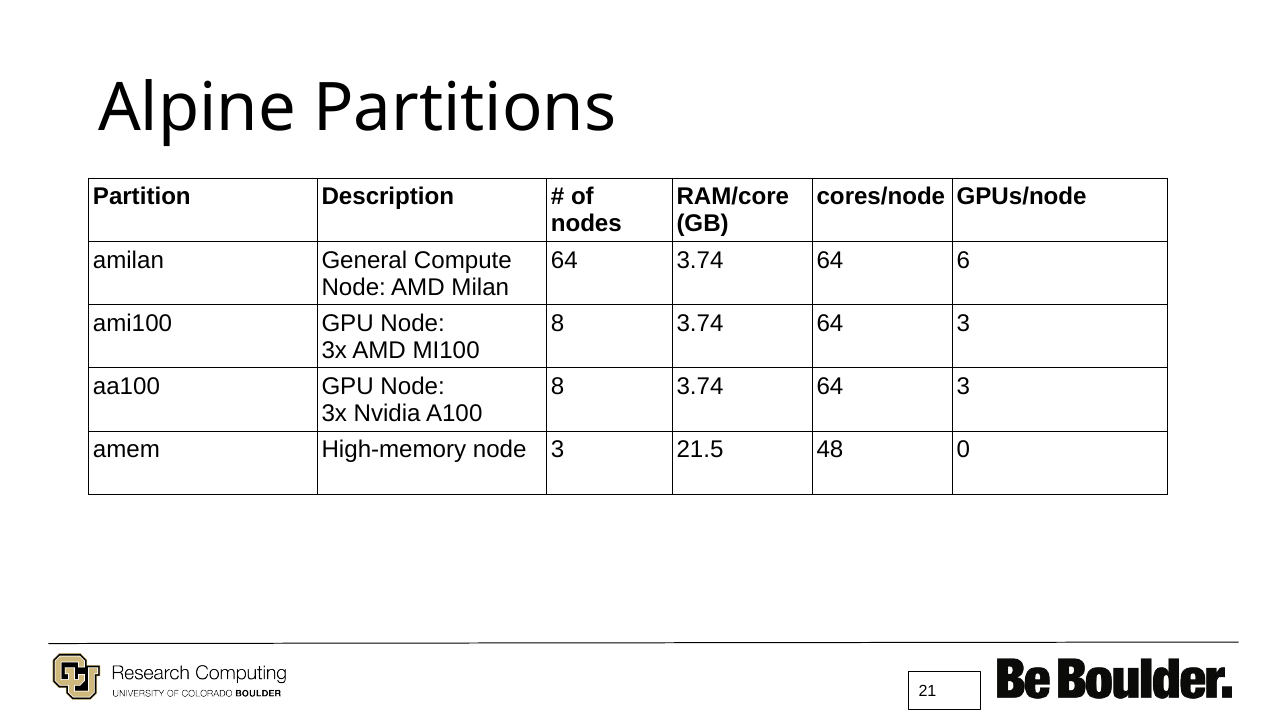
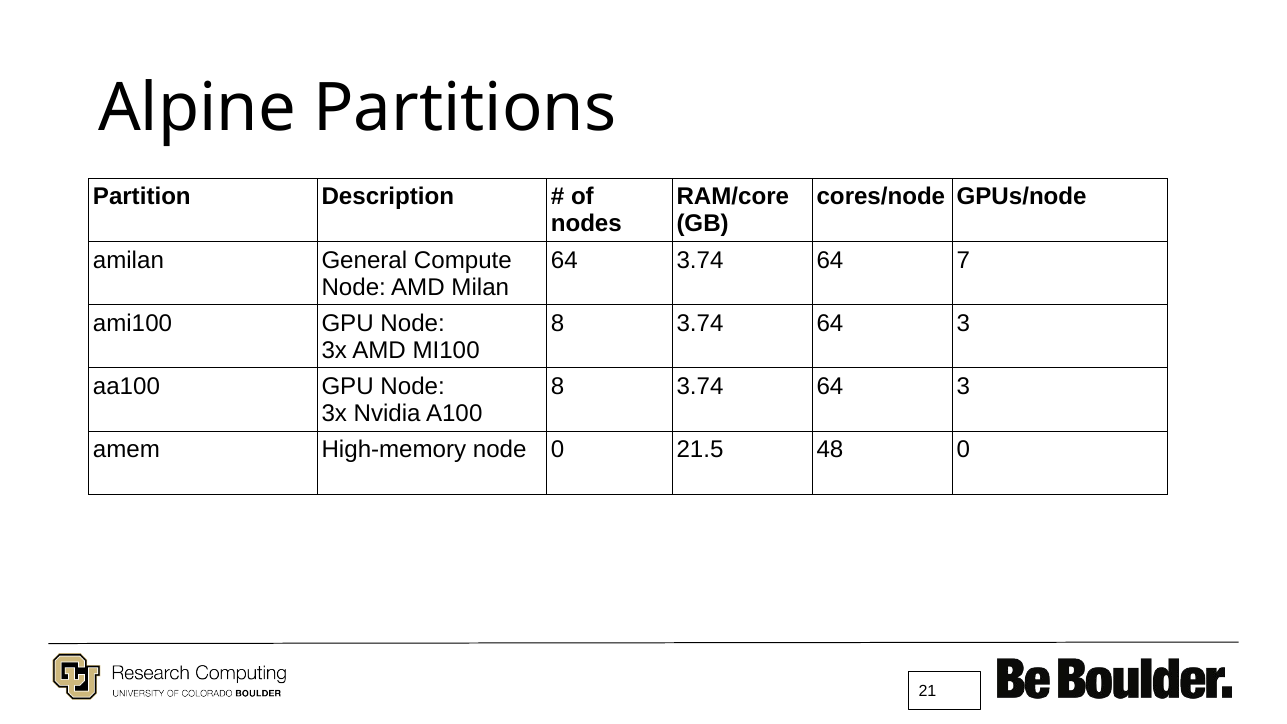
6: 6 -> 7
node 3: 3 -> 0
